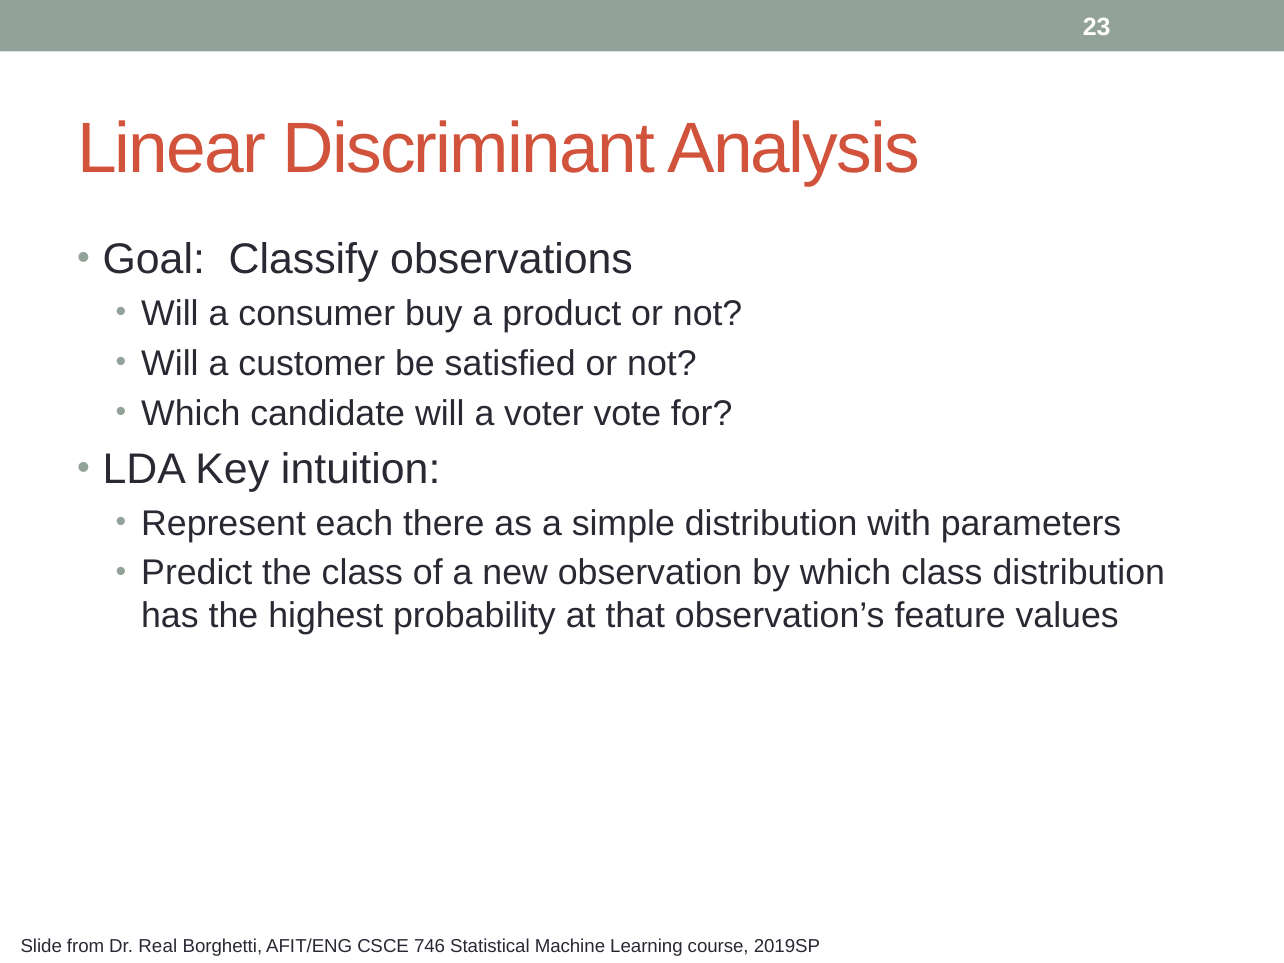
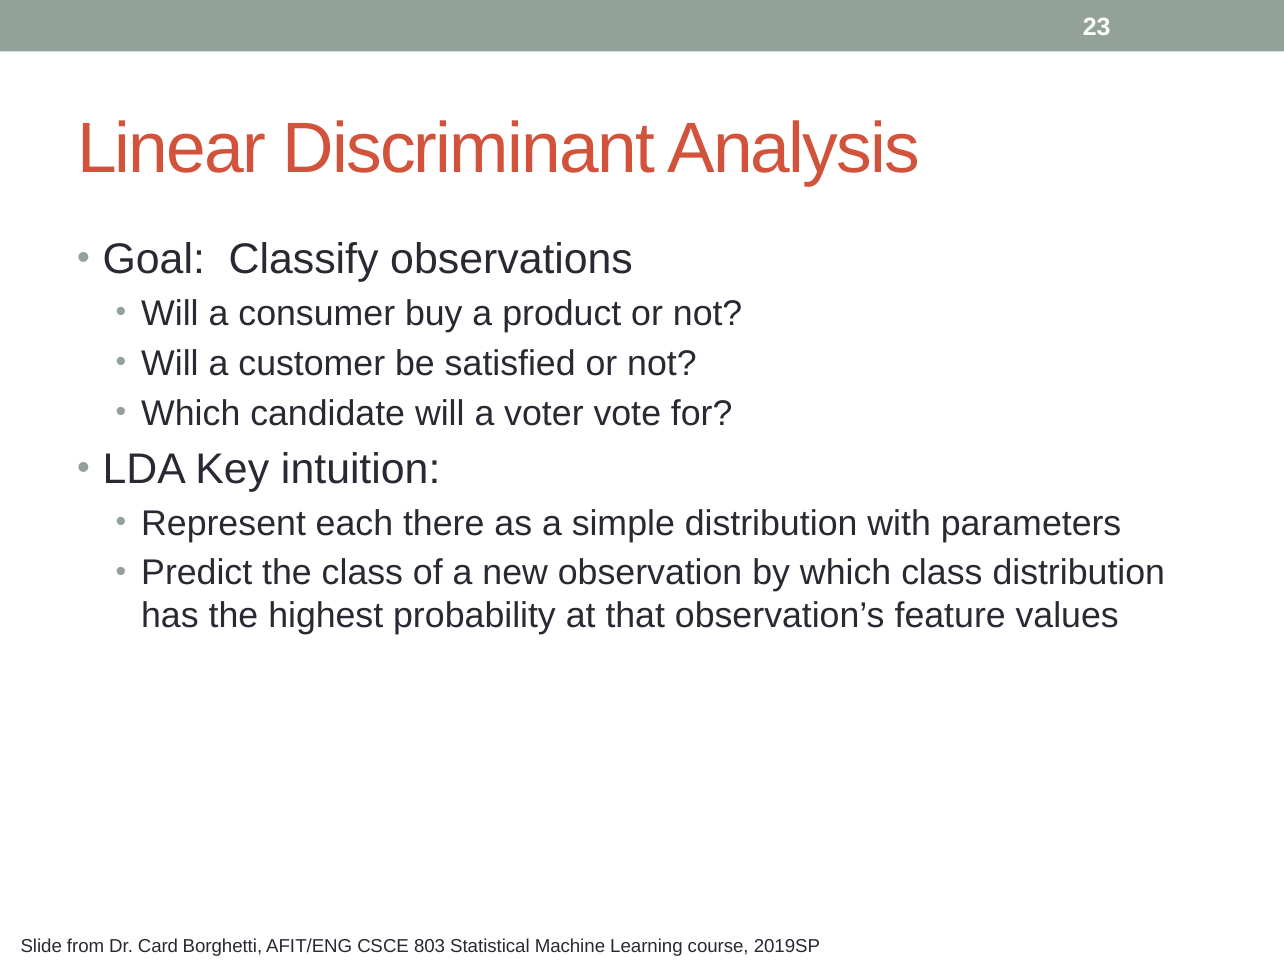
Real: Real -> Card
746: 746 -> 803
